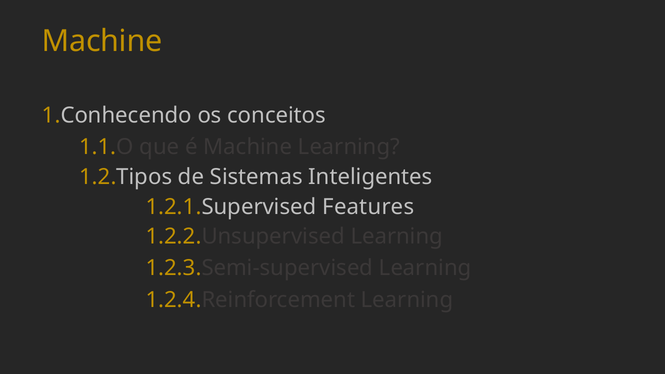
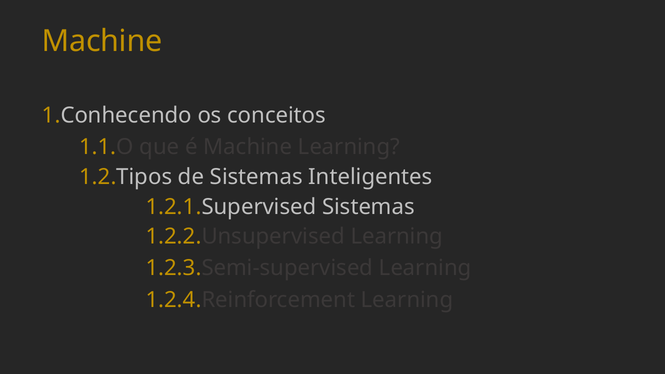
1.2.1.Supervised Features: Features -> Sistemas
